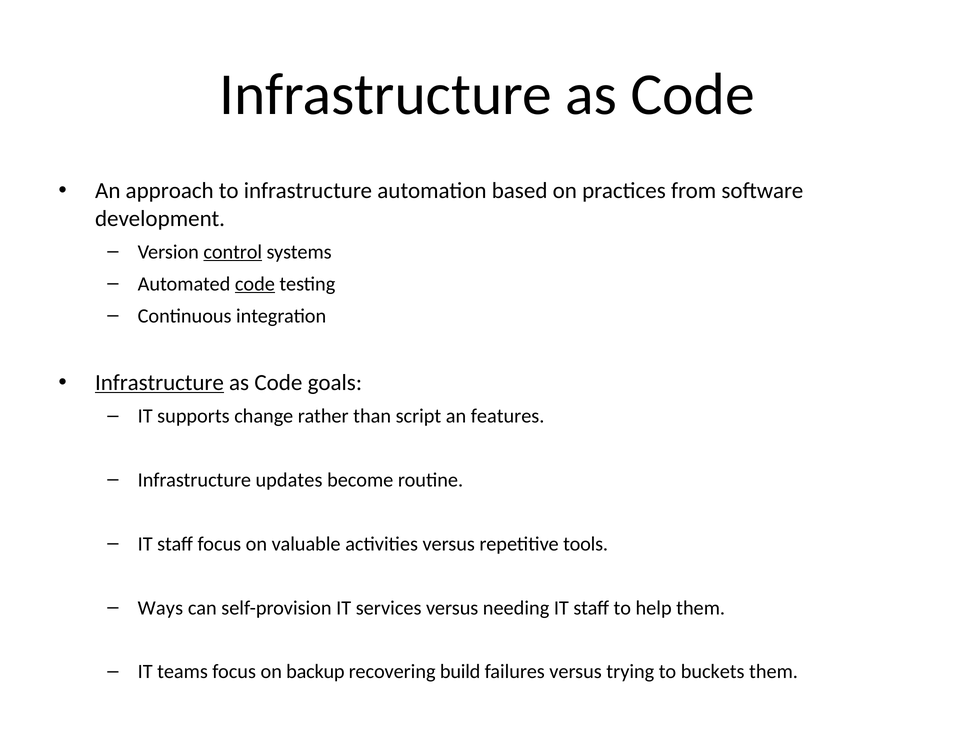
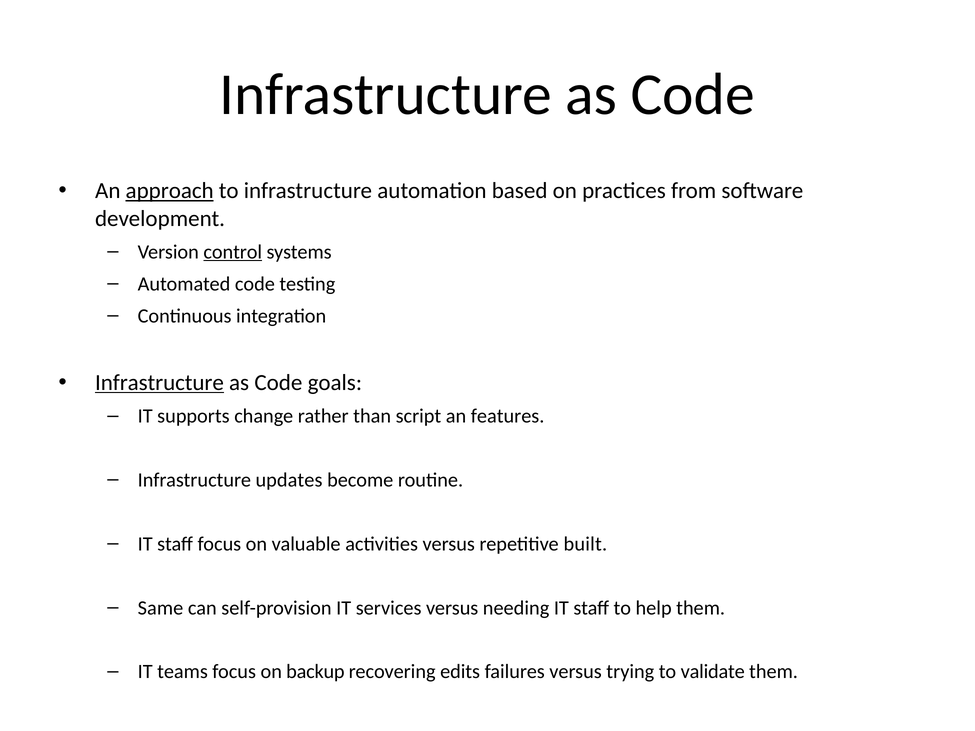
approach underline: none -> present
code at (255, 284) underline: present -> none
tools: tools -> built
Ways: Ways -> Same
build: build -> edits
buckets: buckets -> validate
